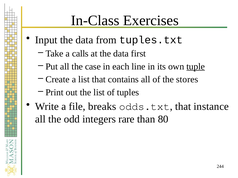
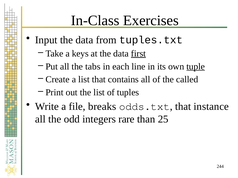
calls: calls -> keys
first underline: none -> present
case: case -> tabs
stores: stores -> called
80: 80 -> 25
